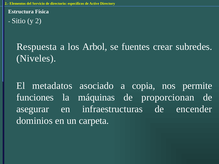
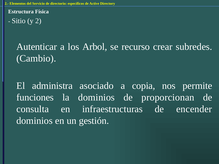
Respuesta: Respuesta -> Autenticar
fuentes: fuentes -> recurso
Niveles: Niveles -> Cambio
metadatos: metadatos -> administra
la máquinas: máquinas -> dominios
asegurar: asegurar -> consulta
carpeta: carpeta -> gestión
